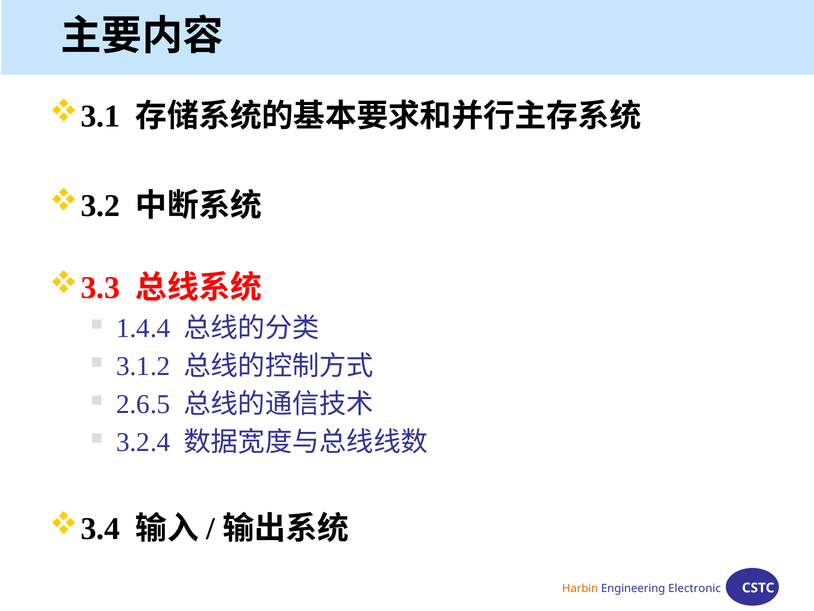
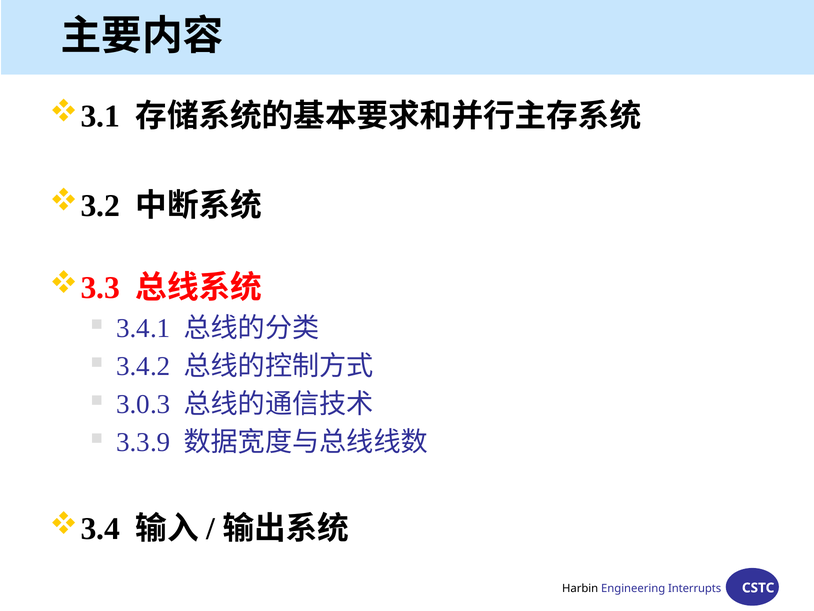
1.4.4: 1.4.4 -> 3.4.1
3.1.2: 3.1.2 -> 3.4.2
2.6.5: 2.6.5 -> 3.0.3
3.2.4: 3.2.4 -> 3.3.9
Harbin colour: orange -> black
Electronic: Electronic -> Interrupts
